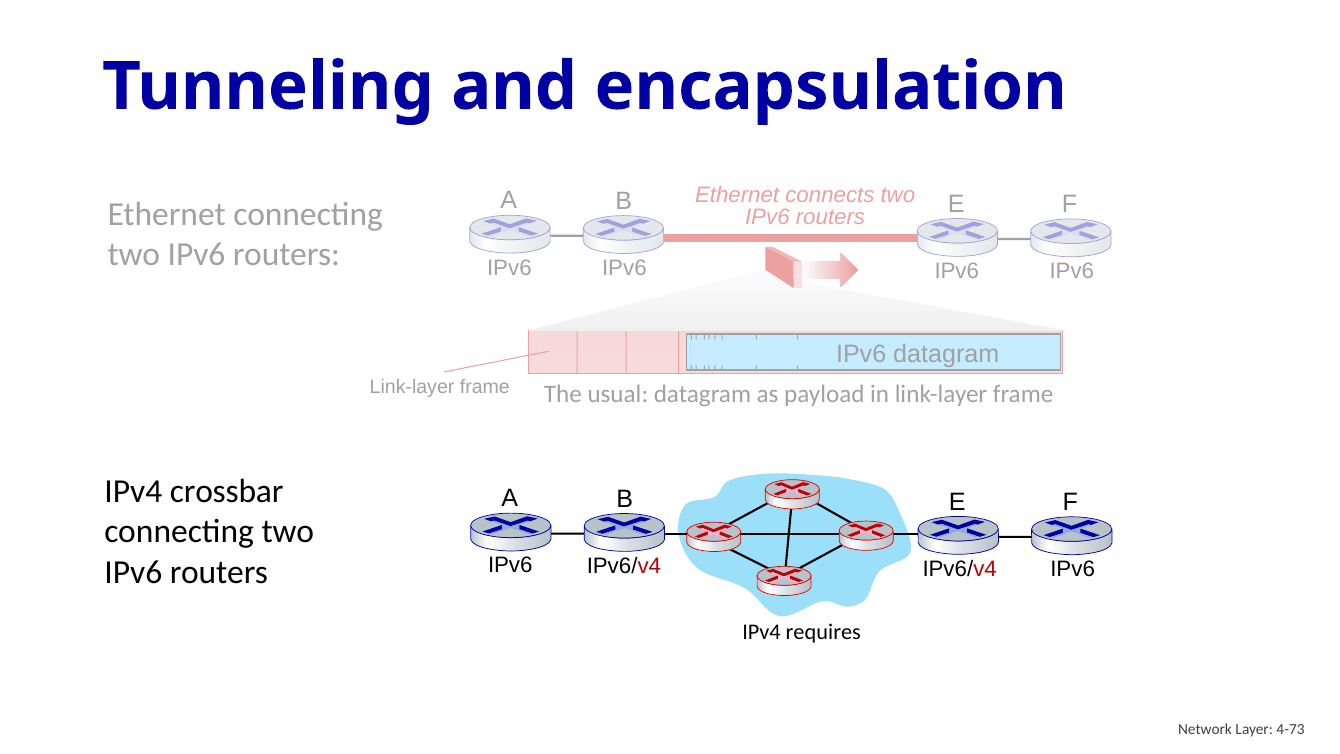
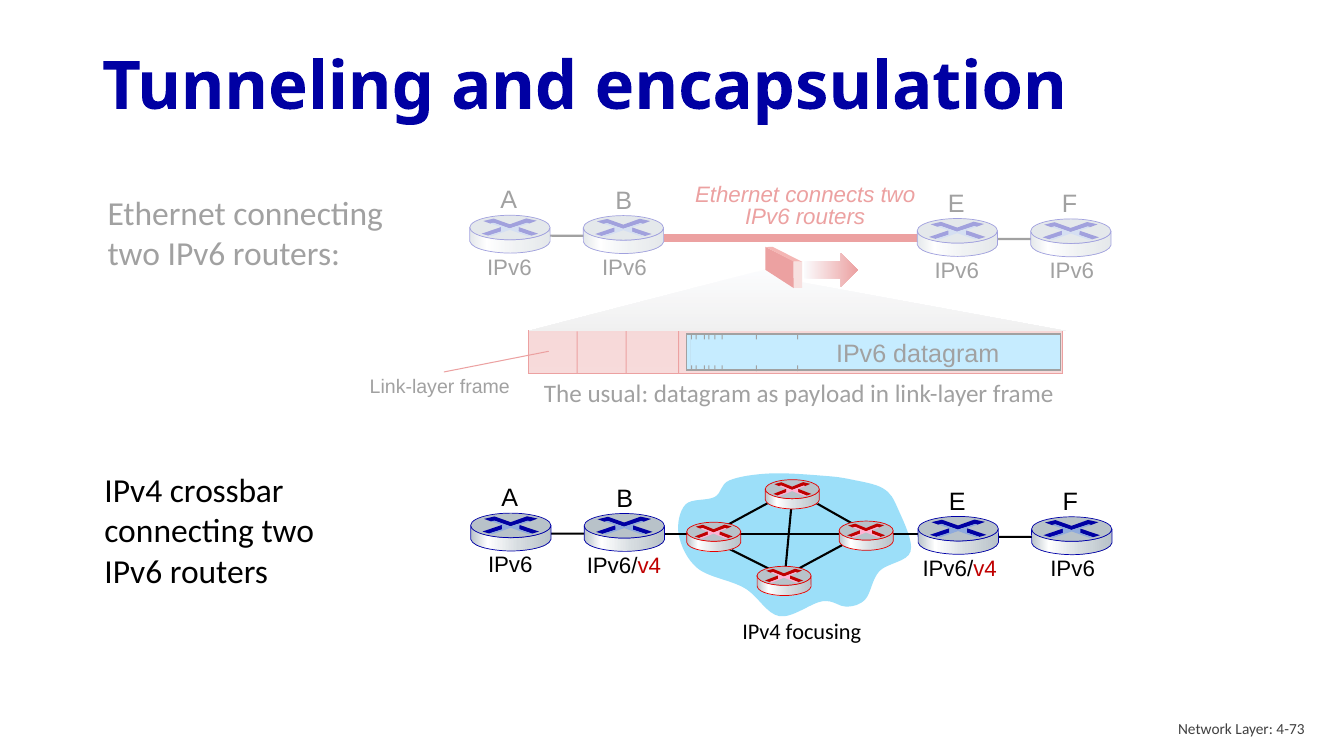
requires: requires -> focusing
